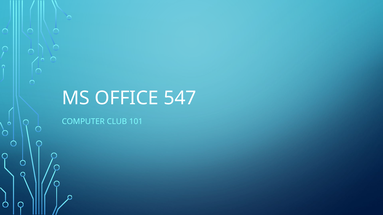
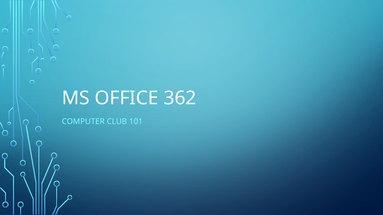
547: 547 -> 362
